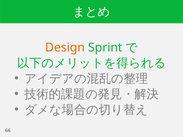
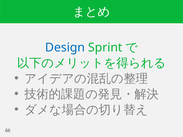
Design colour: orange -> blue
